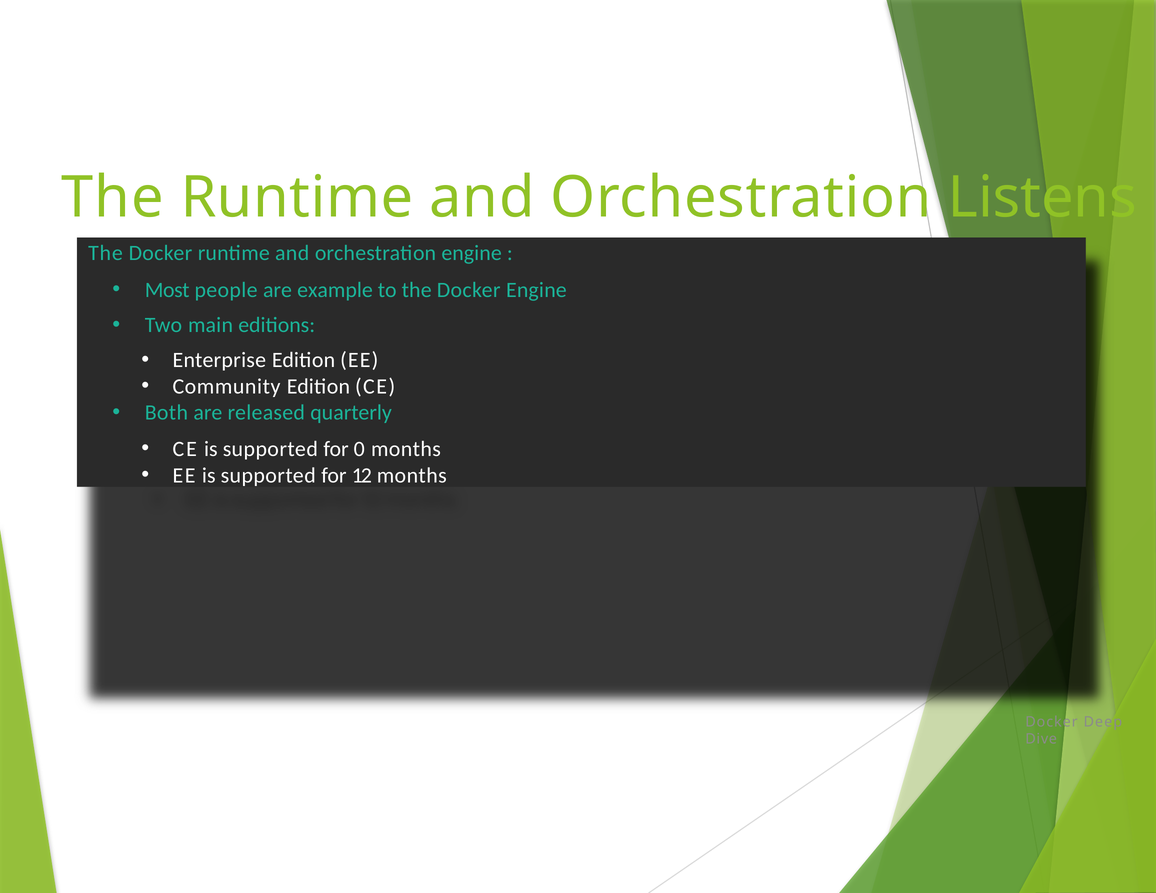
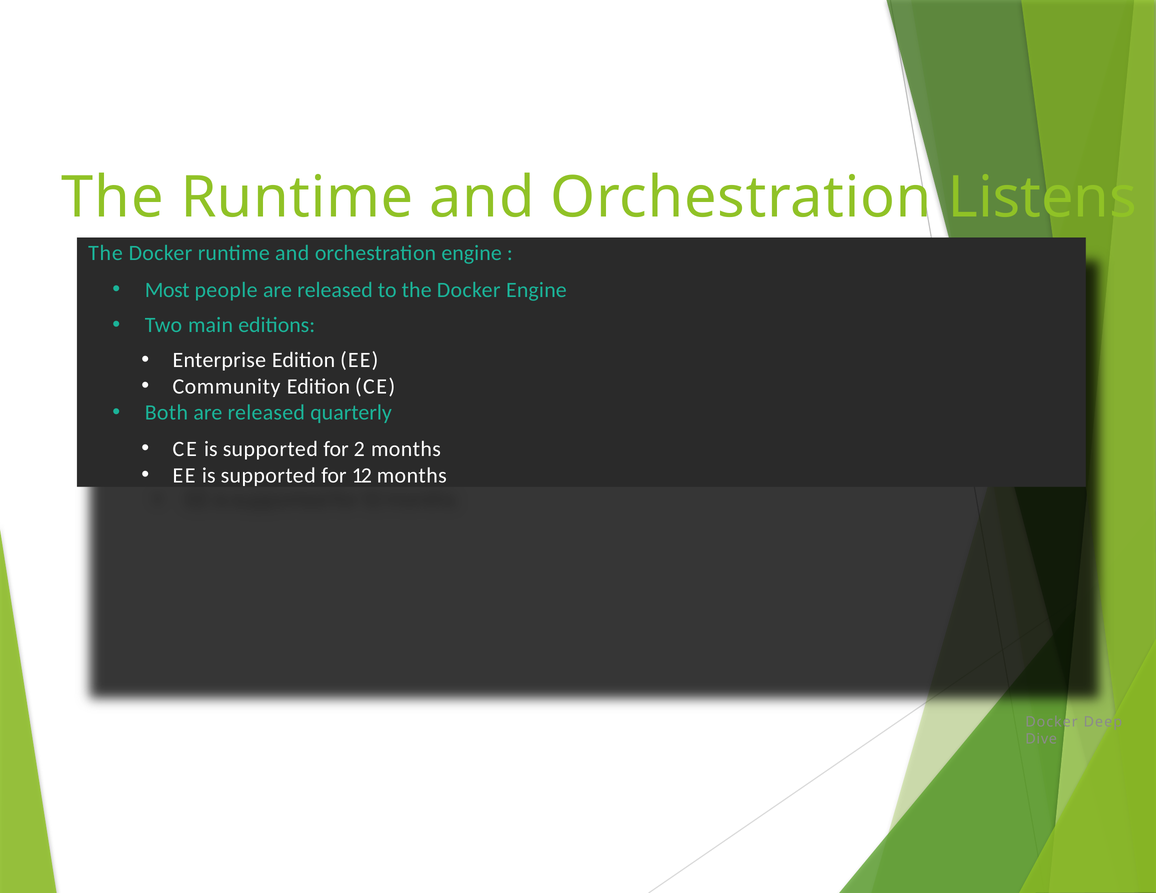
people are example: example -> released
0: 0 -> 2
